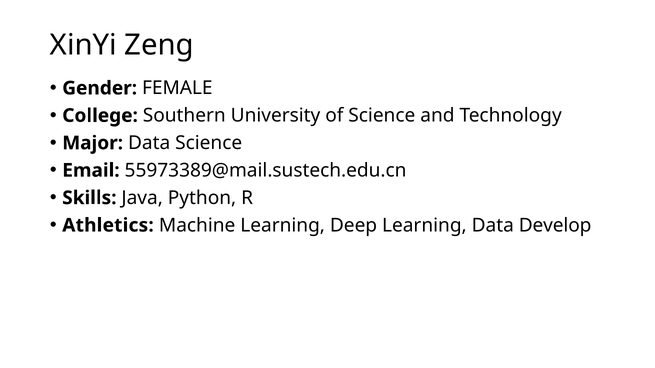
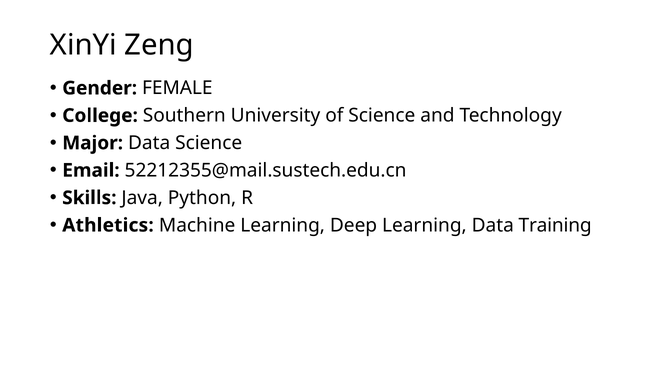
55973389@mail.sustech.edu.cn: 55973389@mail.sustech.edu.cn -> 52212355@mail.sustech.edu.cn
Develop: Develop -> Training
